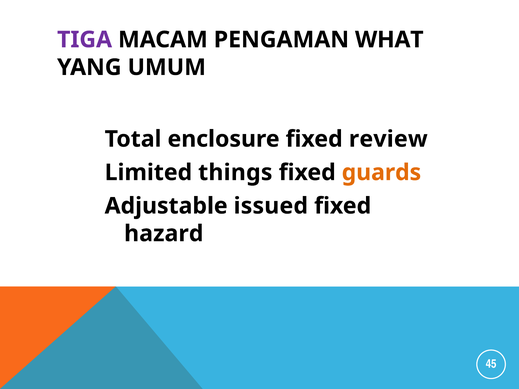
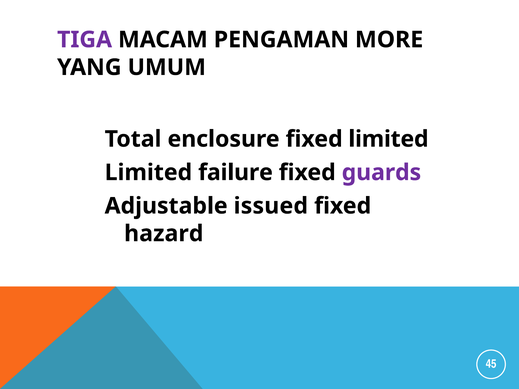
WHAT: WHAT -> MORE
fixed review: review -> limited
things: things -> failure
guards colour: orange -> purple
